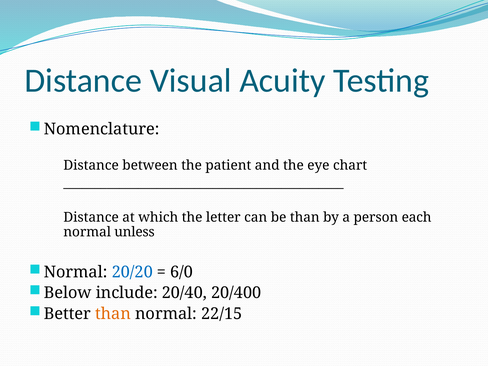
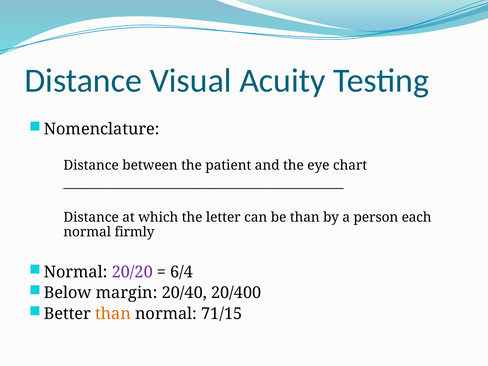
unless: unless -> firmly
20/20 colour: blue -> purple
6/0: 6/0 -> 6/4
include: include -> margin
22/15: 22/15 -> 71/15
